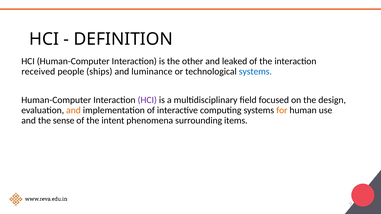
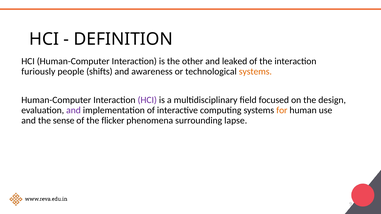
received: received -> furiously
ships: ships -> shifts
luminance: luminance -> awareness
systems at (255, 72) colour: blue -> orange
and at (73, 110) colour: orange -> purple
intent: intent -> flicker
items: items -> lapse
